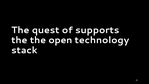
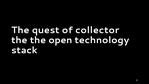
supports: supports -> collector
